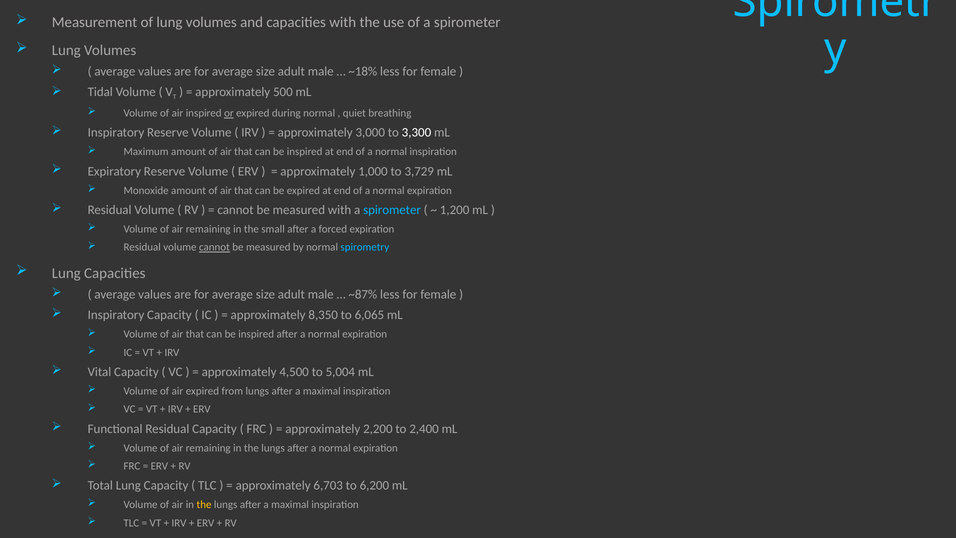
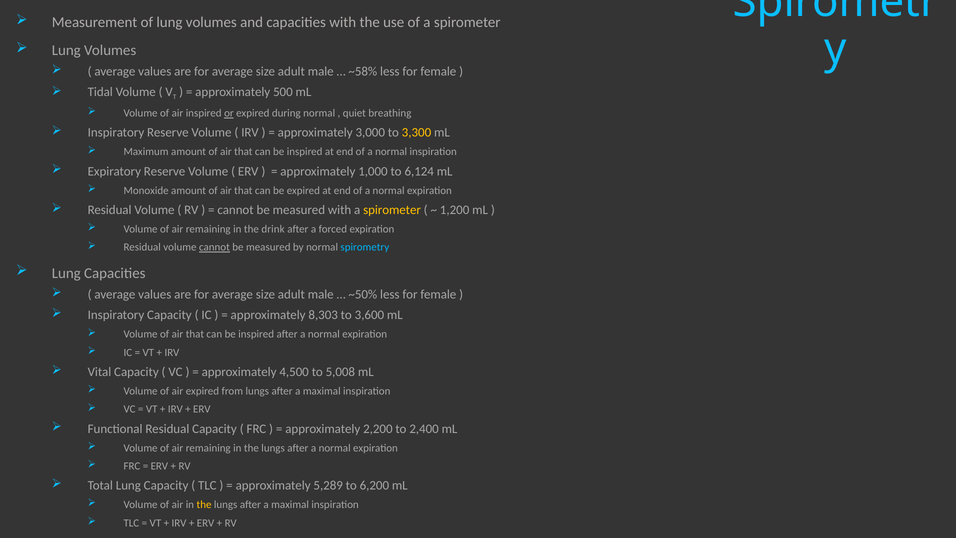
~18%: ~18% -> ~58%
3,300 colour: white -> yellow
3,729: 3,729 -> 6,124
spirometer at (392, 210) colour: light blue -> yellow
small: small -> drink
~87%: ~87% -> ~50%
8,350: 8,350 -> 8,303
6,065: 6,065 -> 3,600
5,004: 5,004 -> 5,008
6,703: 6,703 -> 5,289
